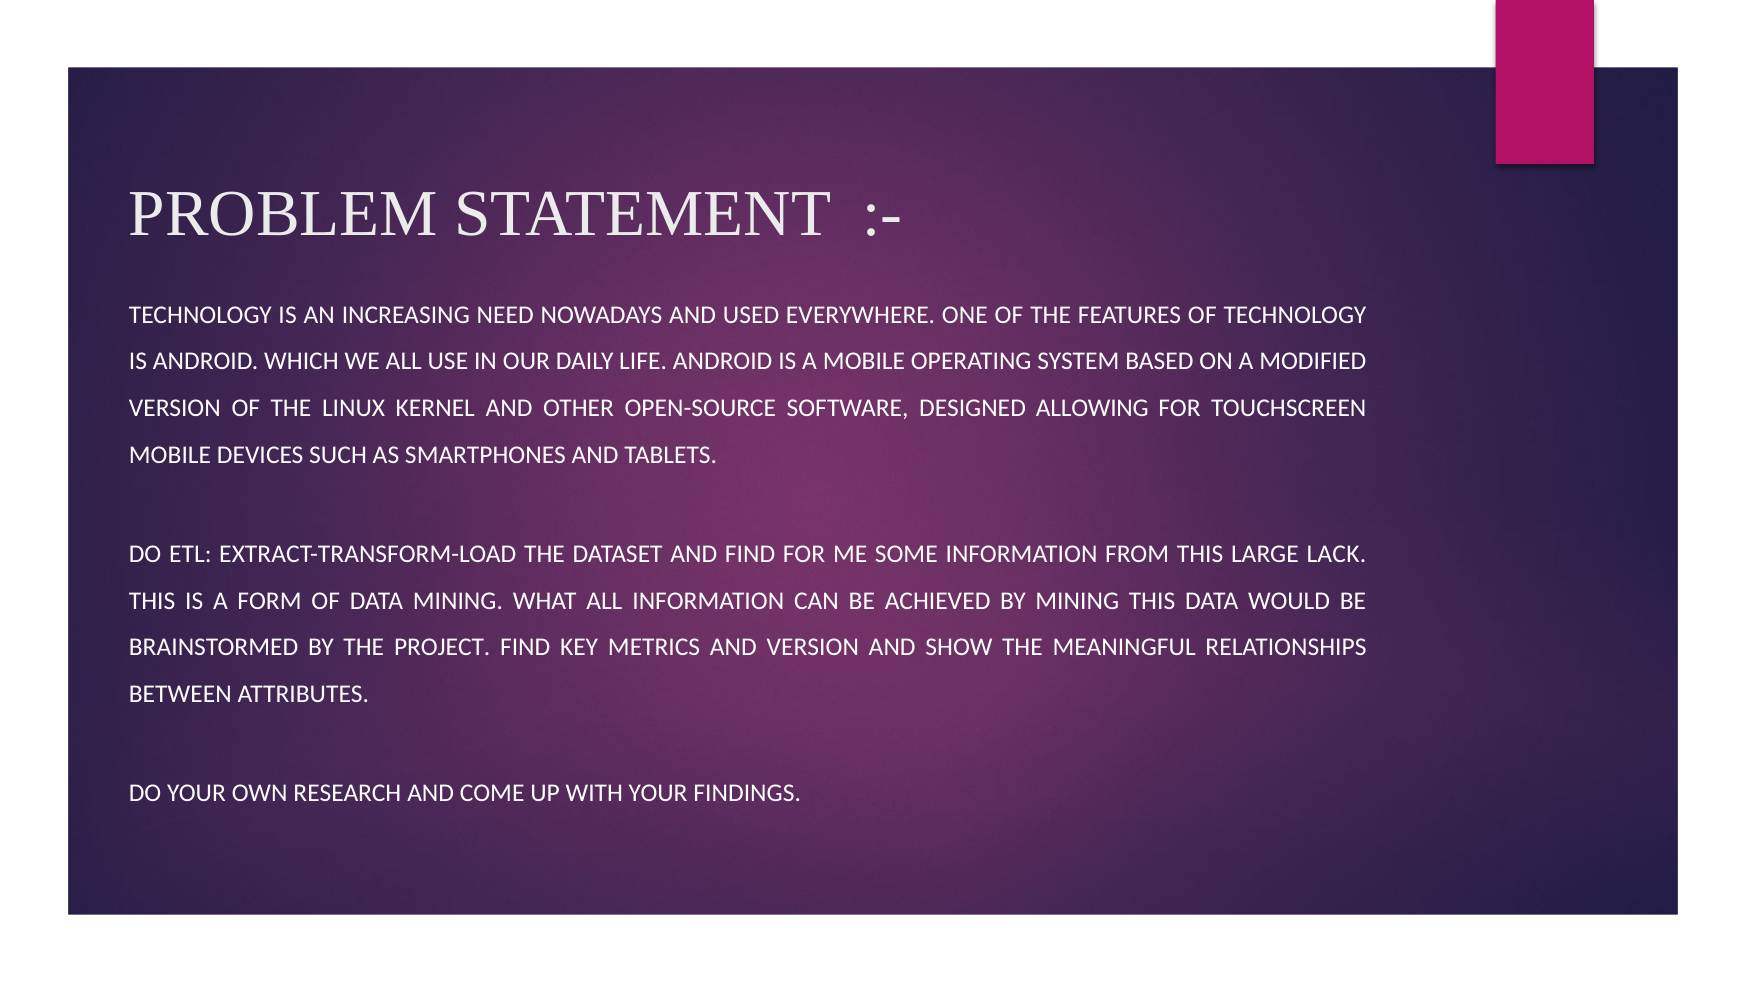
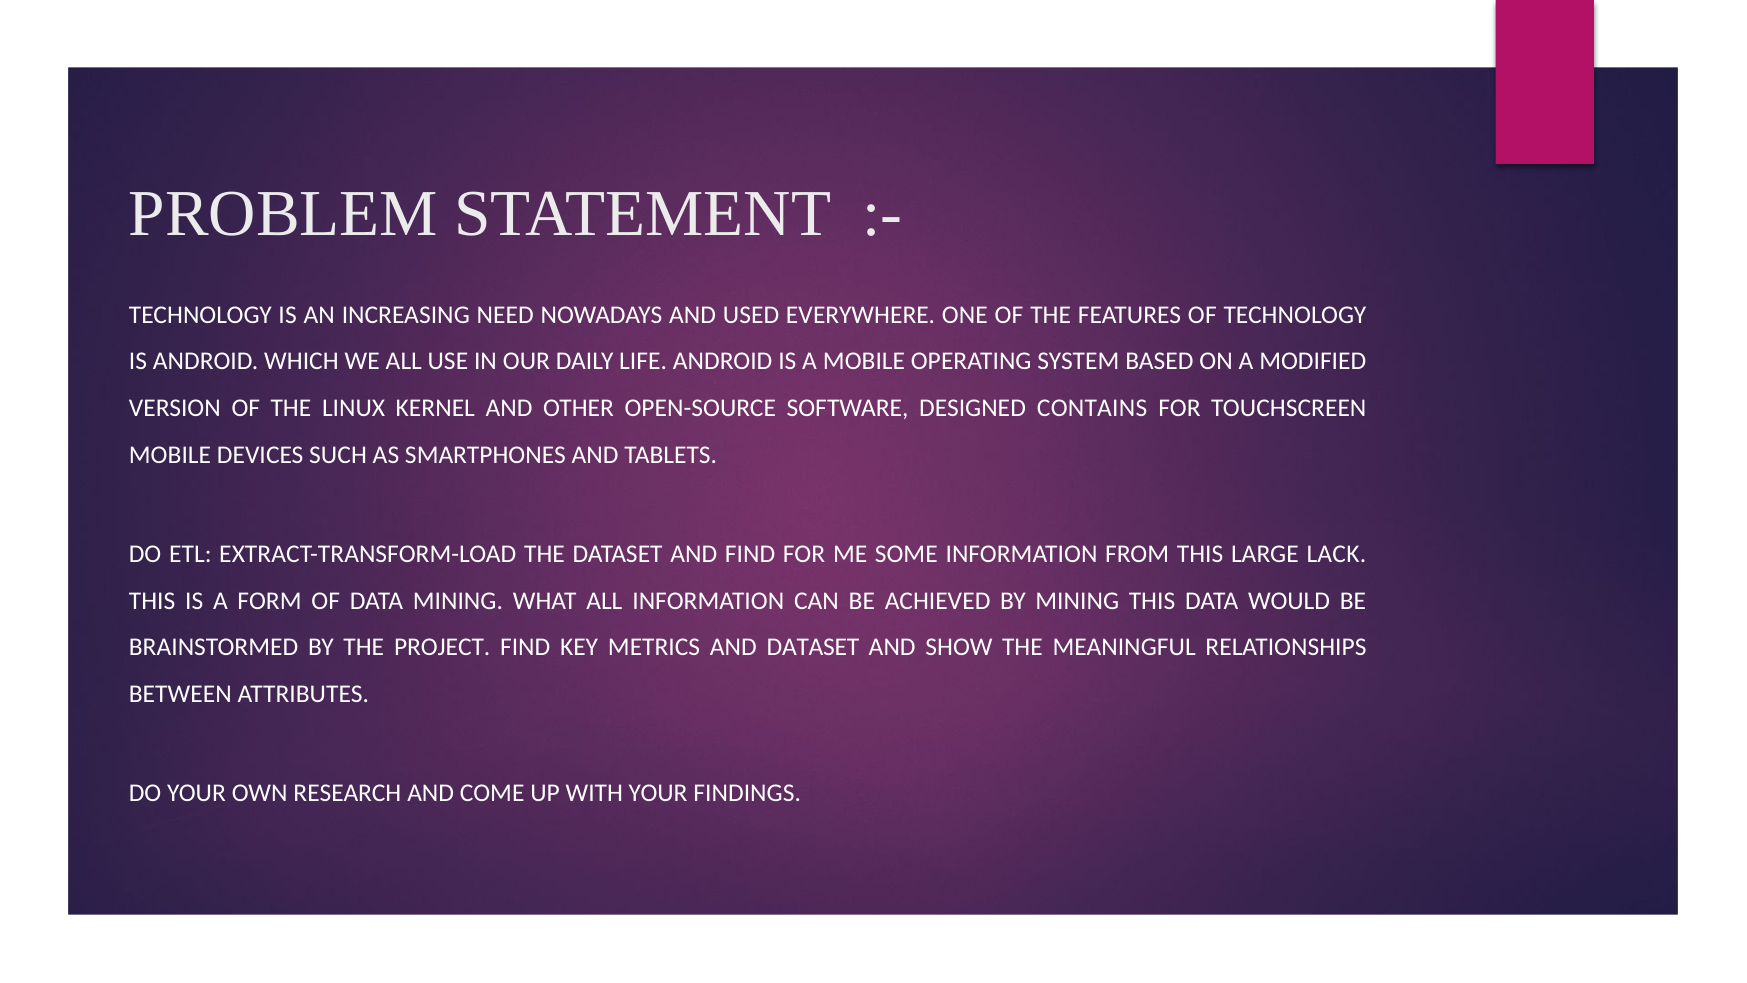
ALLOWING: ALLOWING -> CONTAINS
AND VERSION: VERSION -> DATASET
